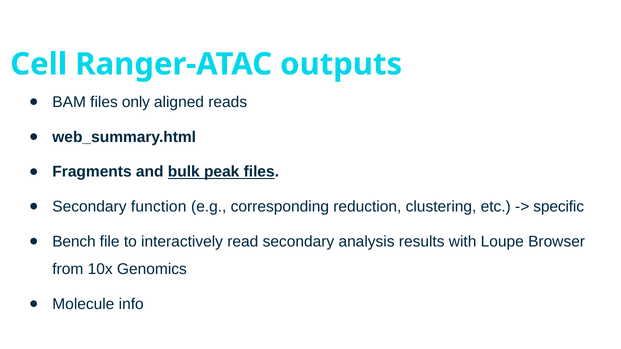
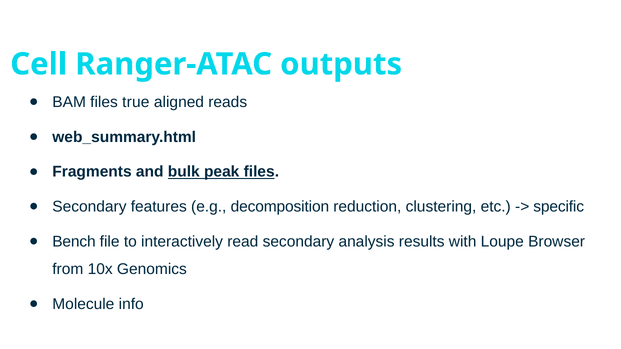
only: only -> true
function: function -> features
corresponding: corresponding -> decomposition
